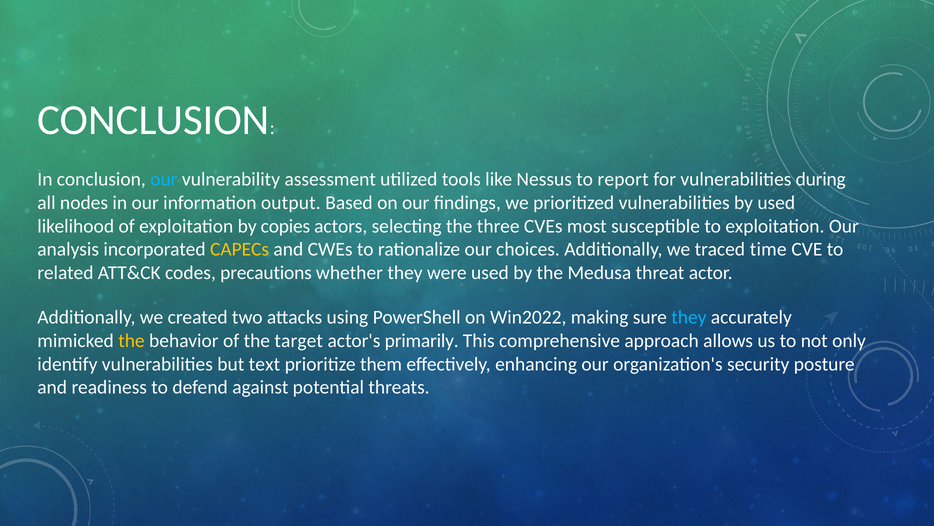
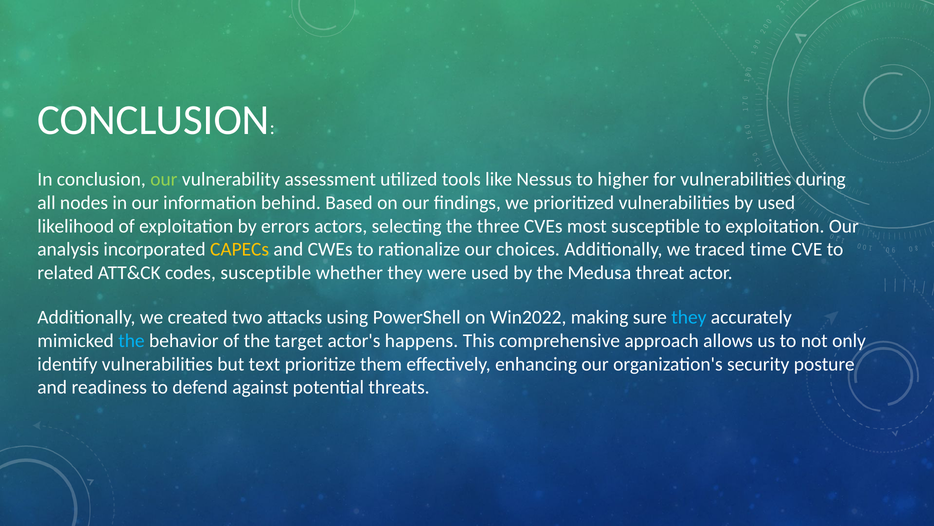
our at (164, 179) colour: light blue -> light green
report: report -> higher
output: output -> behind
copies: copies -> errors
codes precautions: precautions -> susceptible
the at (131, 340) colour: yellow -> light blue
primarily: primarily -> happens
